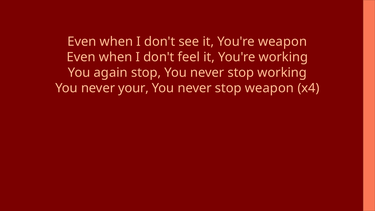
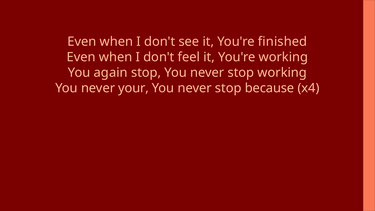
You're weapon: weapon -> finished
stop weapon: weapon -> because
